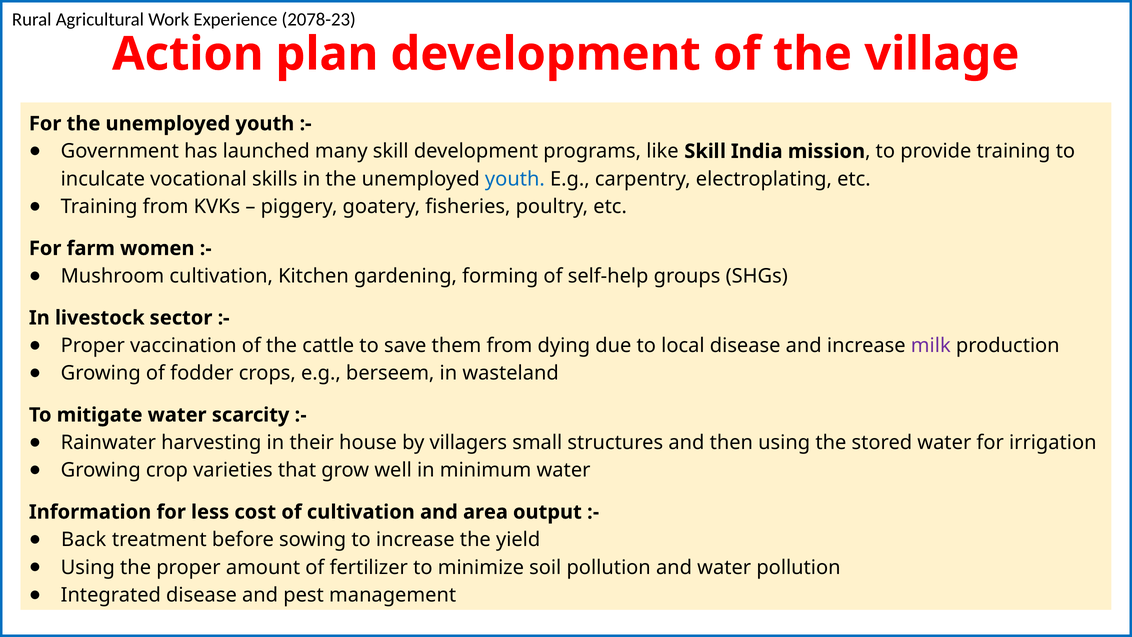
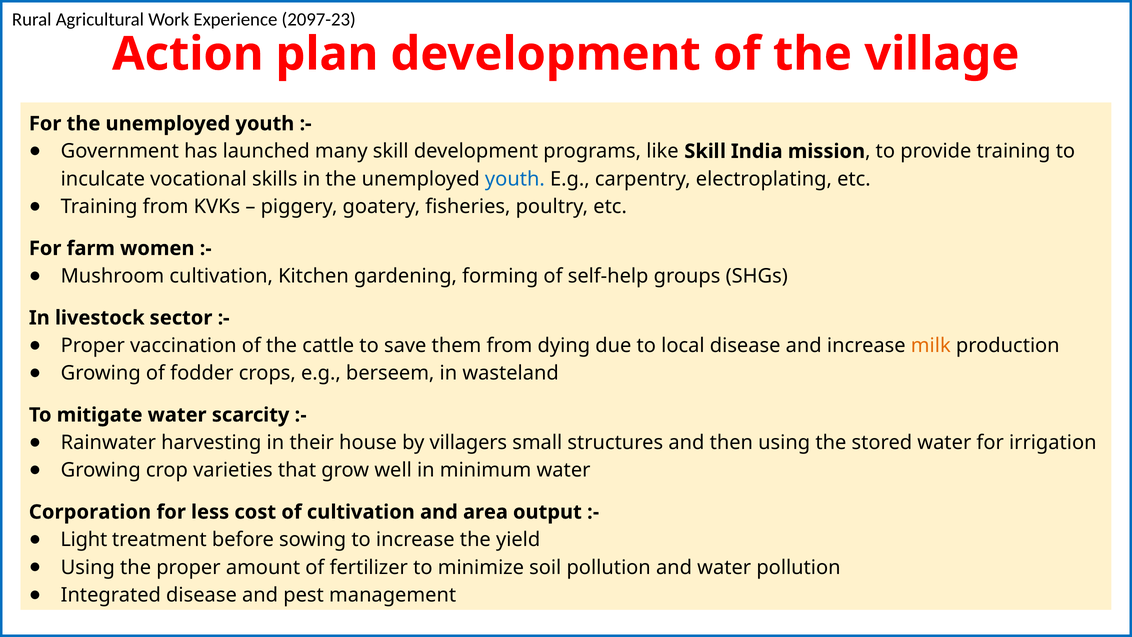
2078-23: 2078-23 -> 2097-23
milk colour: purple -> orange
Information: Information -> Corporation
Back: Back -> Light
